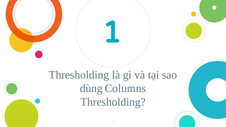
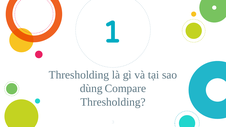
Columns: Columns -> Compare
